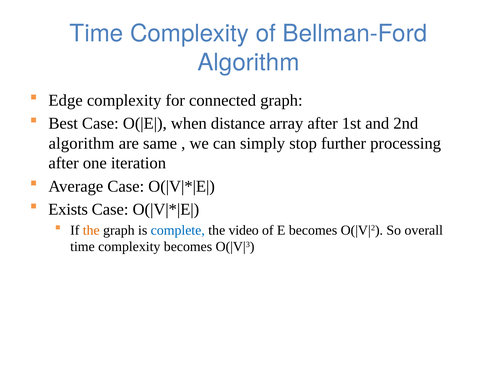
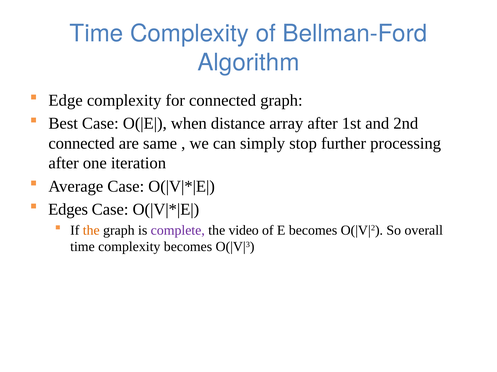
algorithm at (81, 144): algorithm -> connected
Exists: Exists -> Edges
complete colour: blue -> purple
